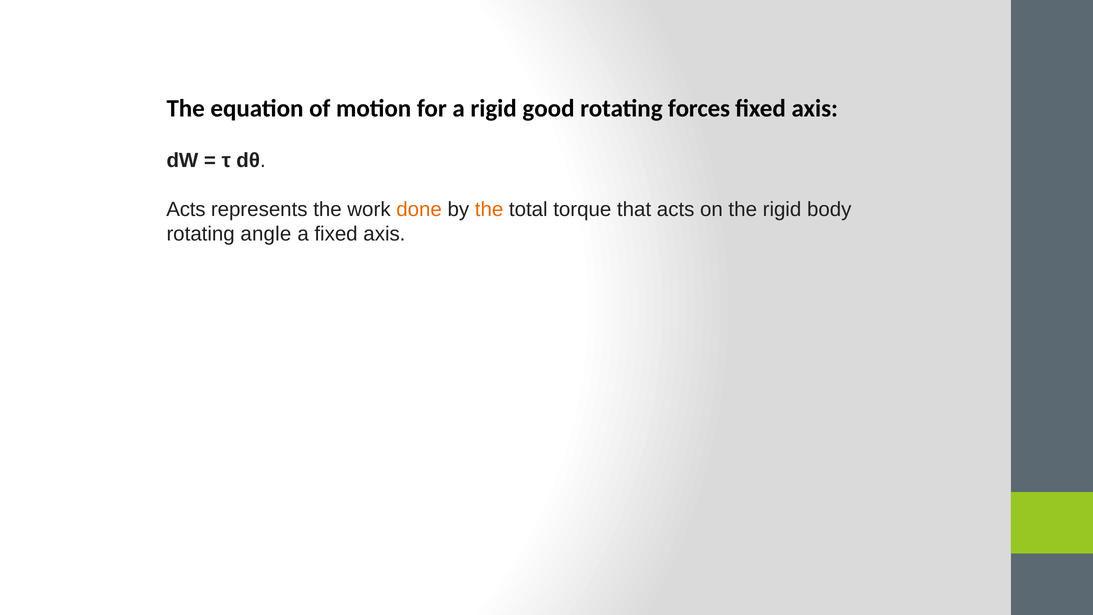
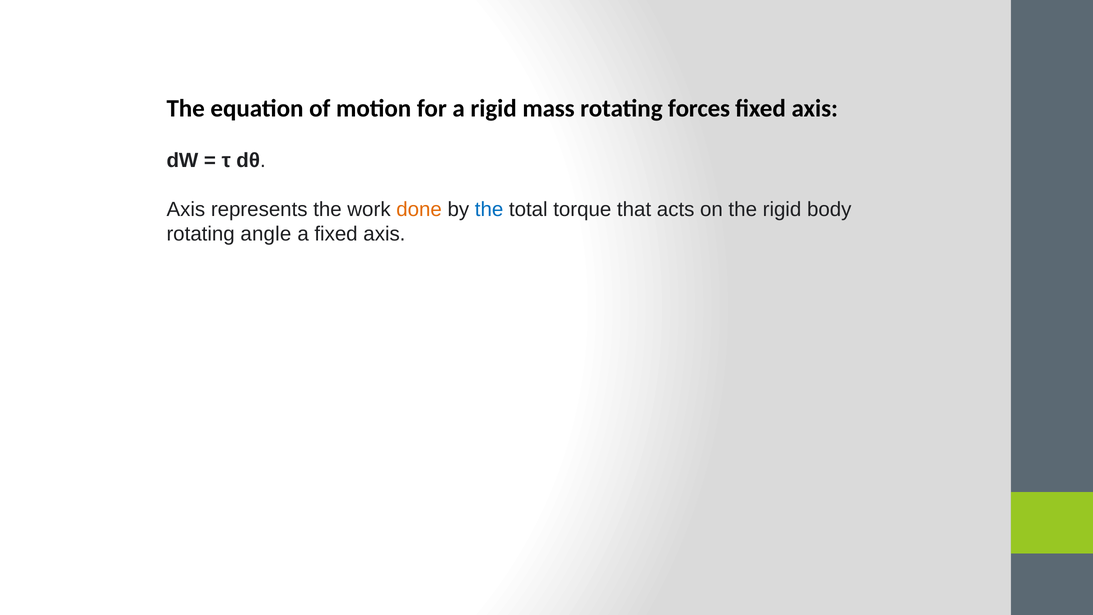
good: good -> mass
Acts at (186, 209): Acts -> Axis
the at (489, 209) colour: orange -> blue
